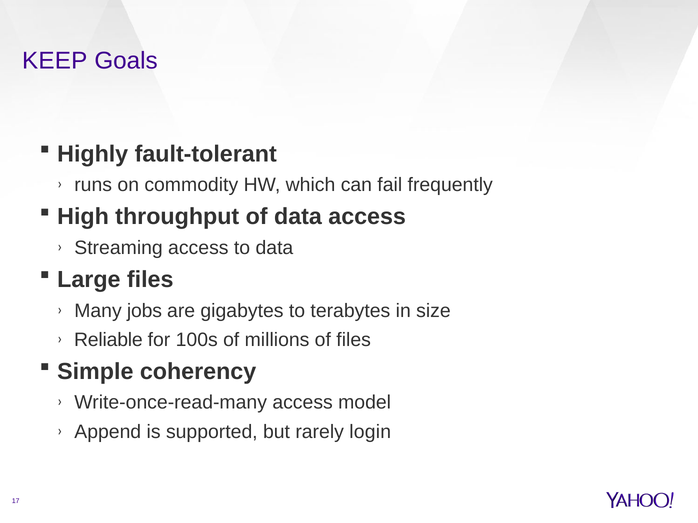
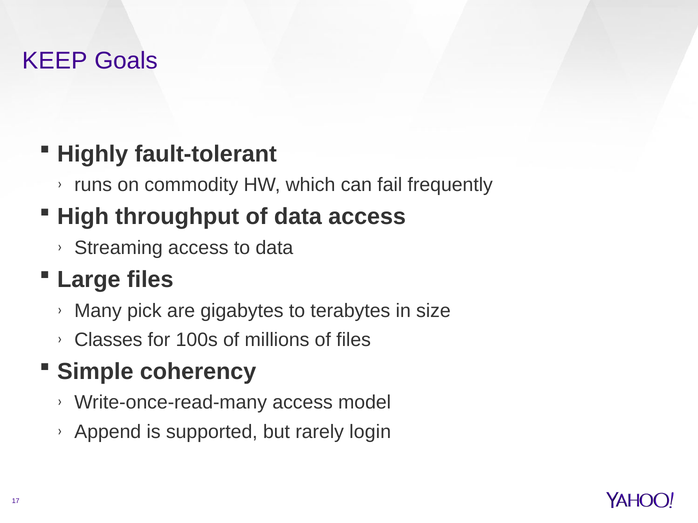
jobs: jobs -> pick
Reliable: Reliable -> Classes
